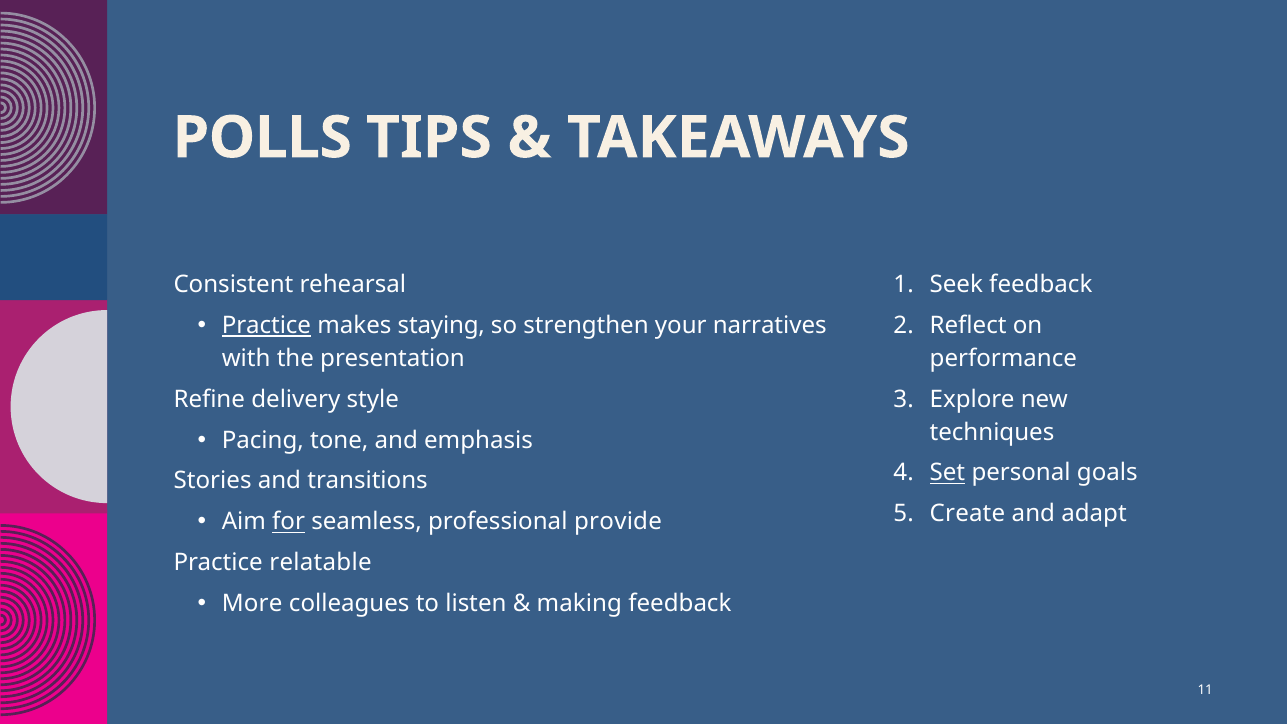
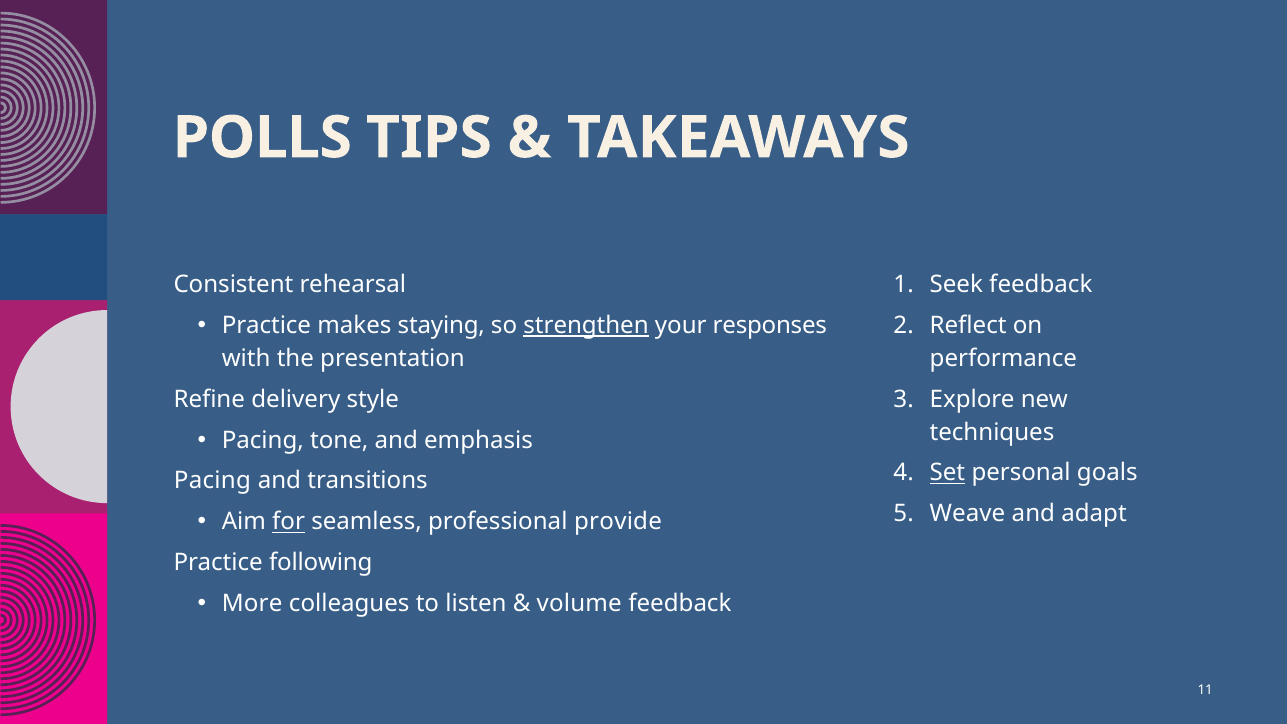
Practice at (266, 325) underline: present -> none
strengthen underline: none -> present
narratives: narratives -> responses
Stories at (213, 481): Stories -> Pacing
Create: Create -> Weave
relatable: relatable -> following
making: making -> volume
